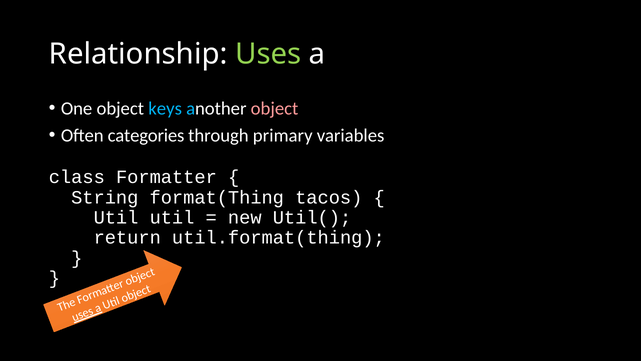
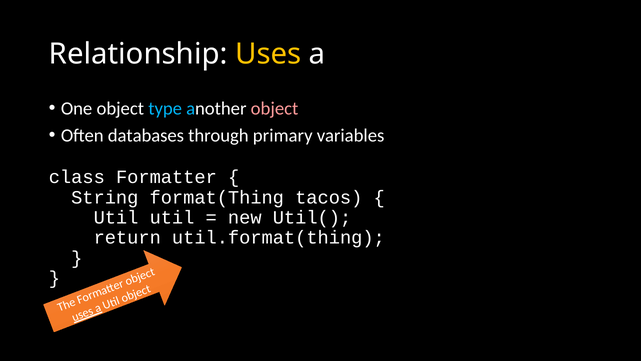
Uses colour: light green -> yellow
keys: keys -> type
categories: categories -> databases
